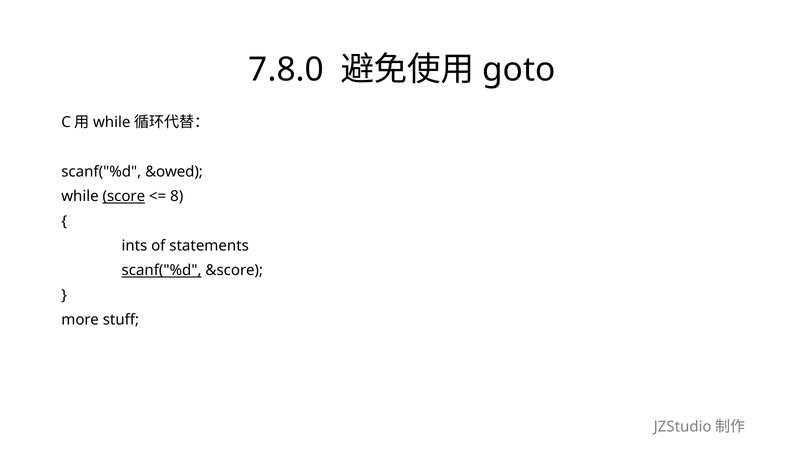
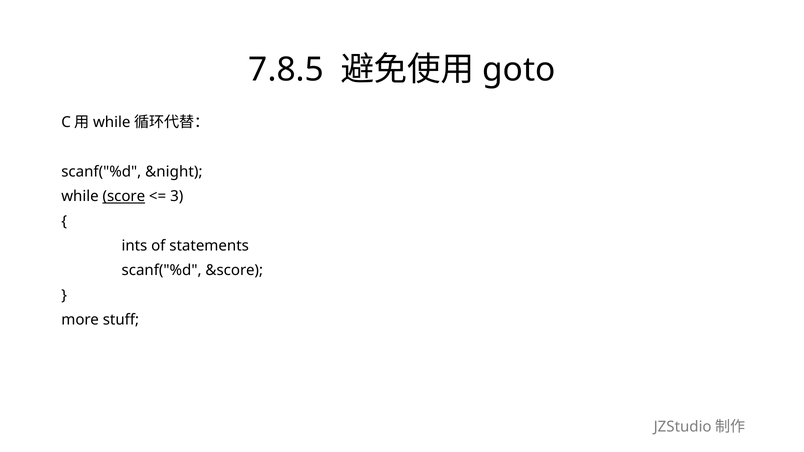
7.8.0: 7.8.0 -> 7.8.5
&owed: &owed -> &night
8: 8 -> 3
scanf("%d at (162, 271) underline: present -> none
